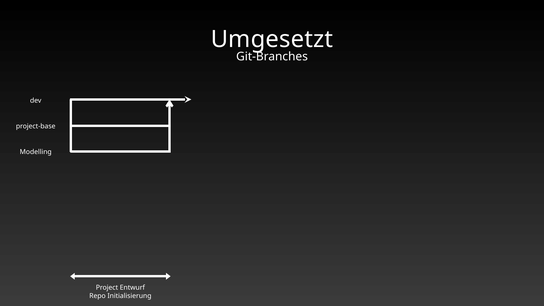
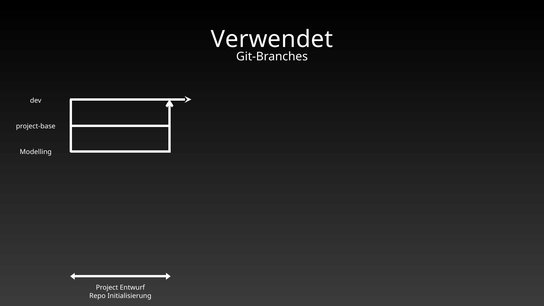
Umgesetzt: Umgesetzt -> Verwendet
